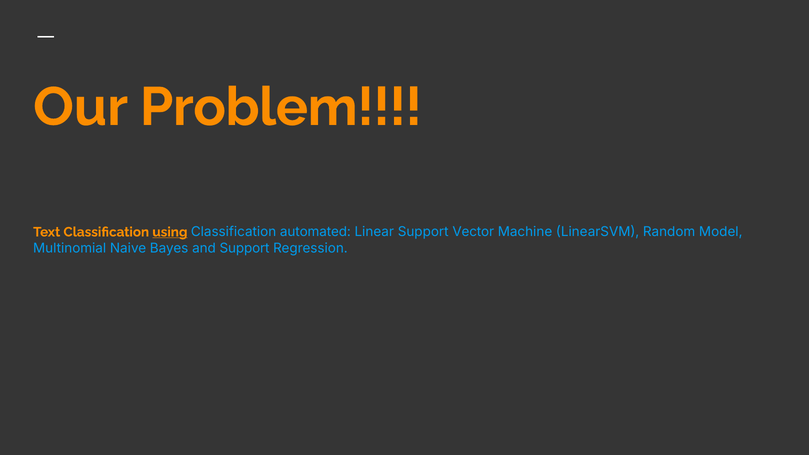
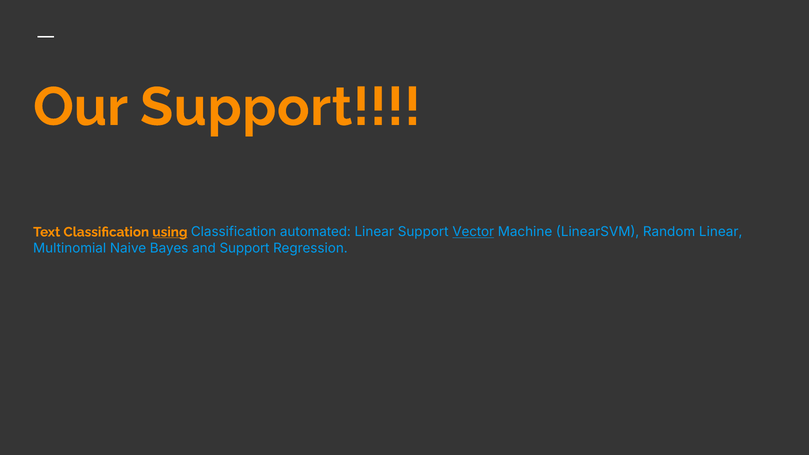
Our Problem: Problem -> Support
Vector underline: none -> present
Random Model: Model -> Linear
